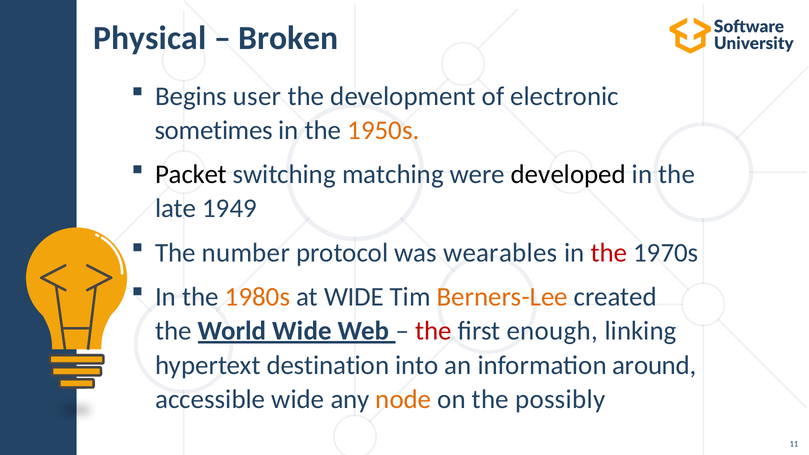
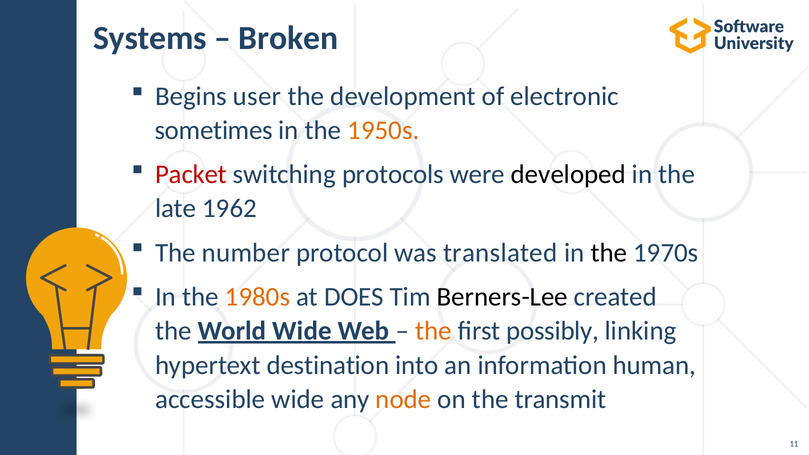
Physical: Physical -> Systems
Packet colour: black -> red
matching: matching -> protocols
1949: 1949 -> 1962
wearables: wearables -> translated
the at (609, 253) colour: red -> black
at WIDE: WIDE -> DOES
Berners-Lee colour: orange -> black
the at (433, 331) colour: red -> orange
enough: enough -> possibly
around: around -> human
possibly: possibly -> transmit
